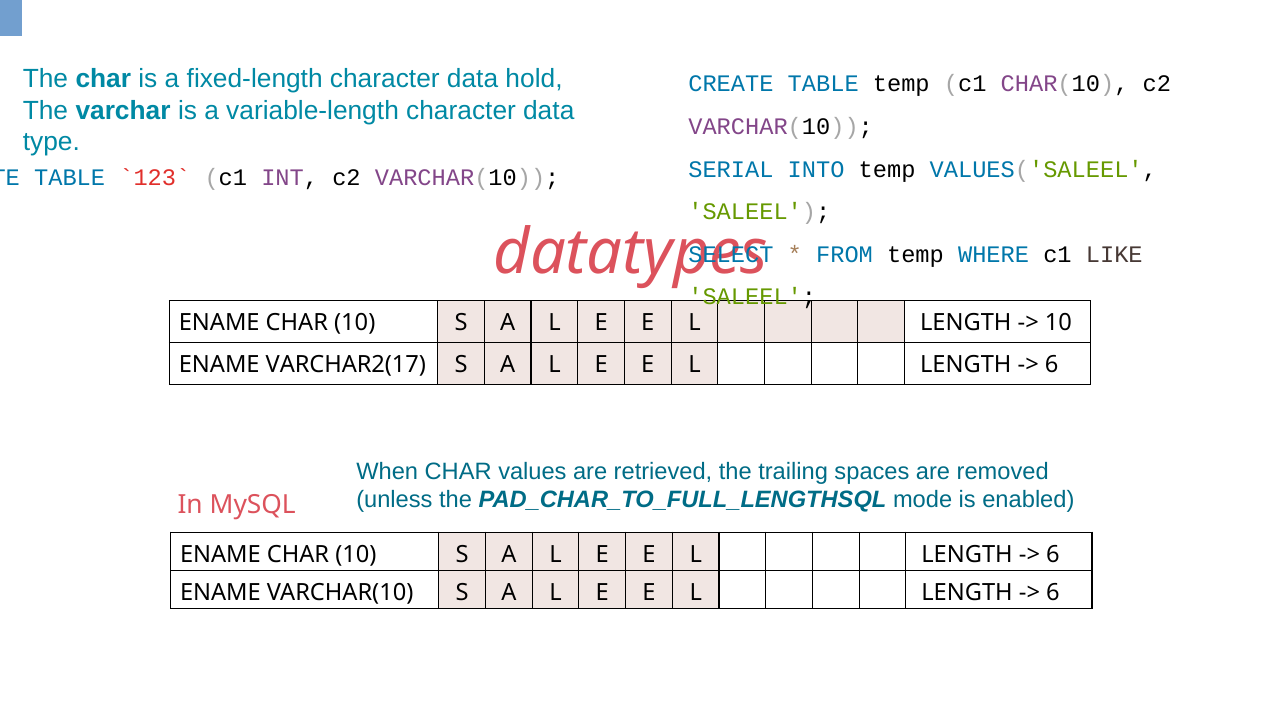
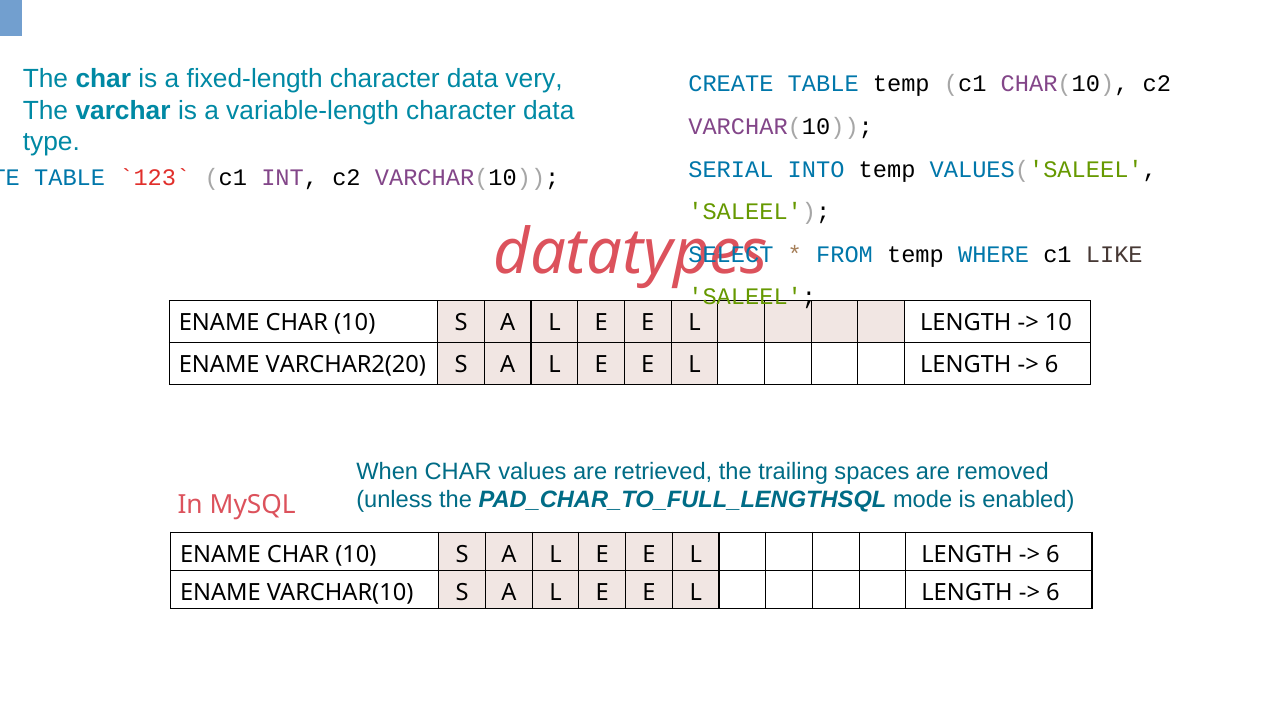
hold: hold -> very
VARCHAR2(17: VARCHAR2(17 -> VARCHAR2(20
